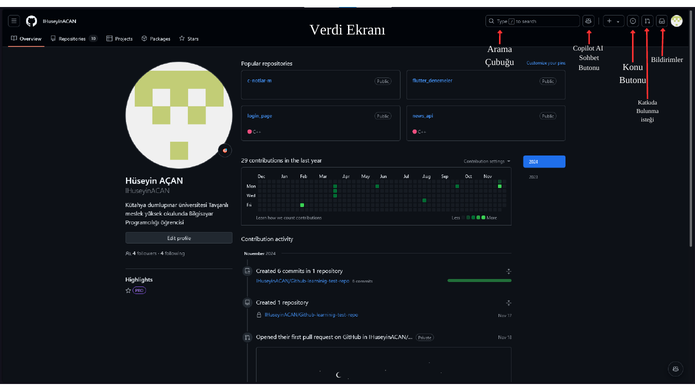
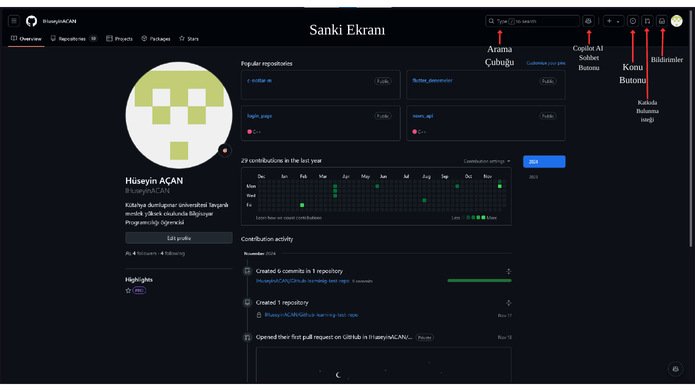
Verdi: Verdi -> Sanki
